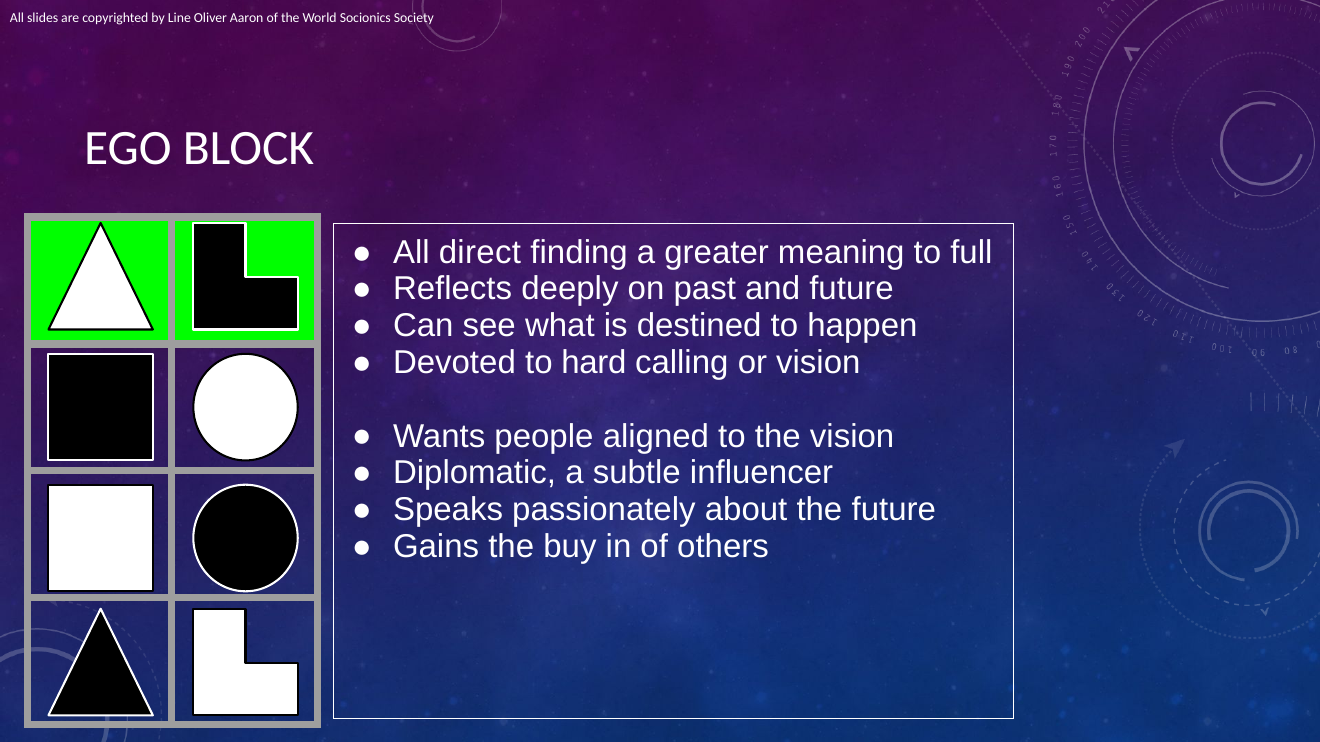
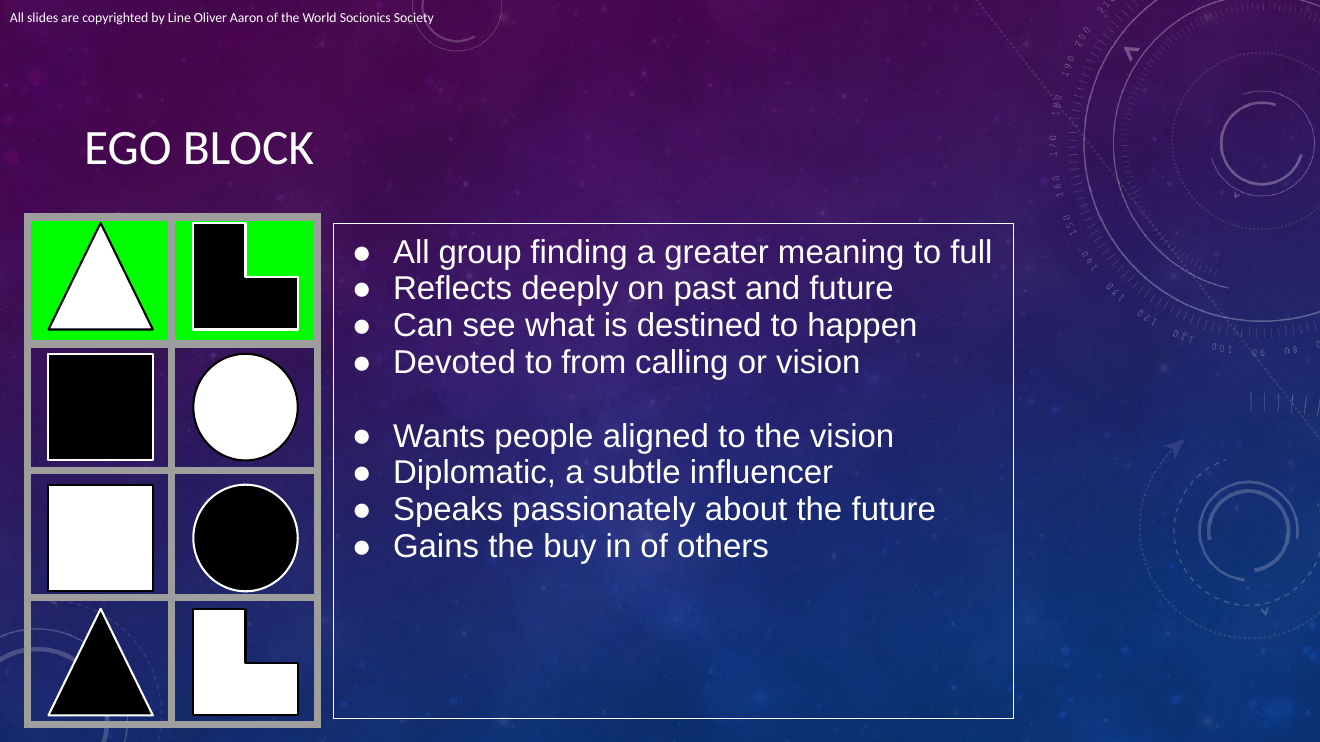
direct: direct -> group
hard: hard -> from
